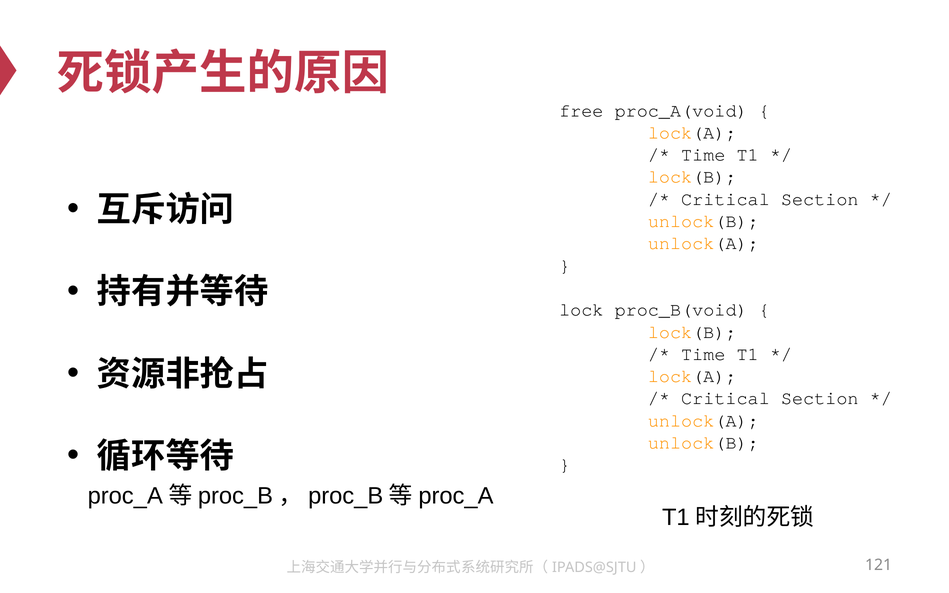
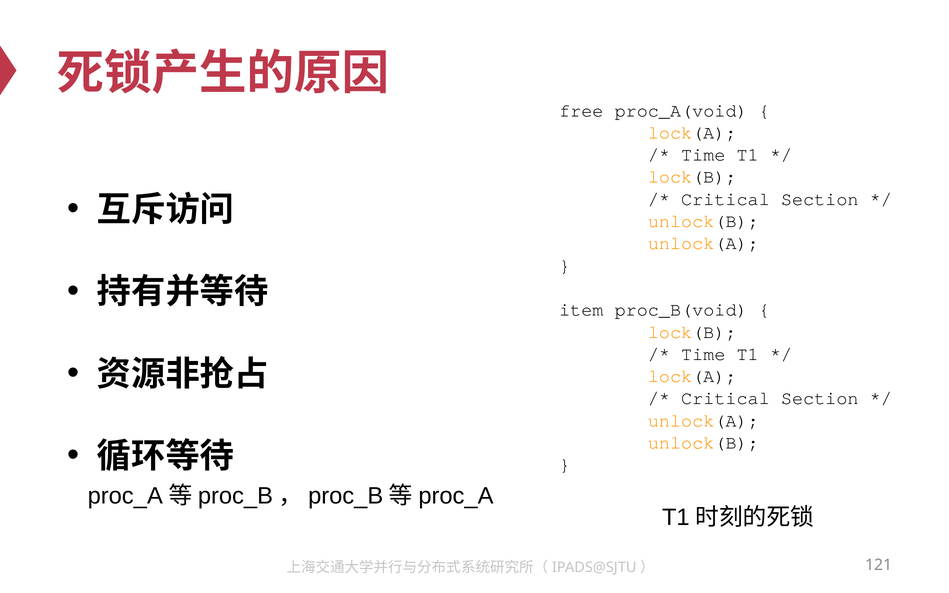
lock: lock -> item
